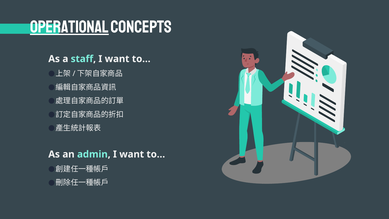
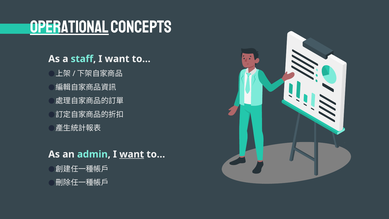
want at (132, 154) underline: none -> present
